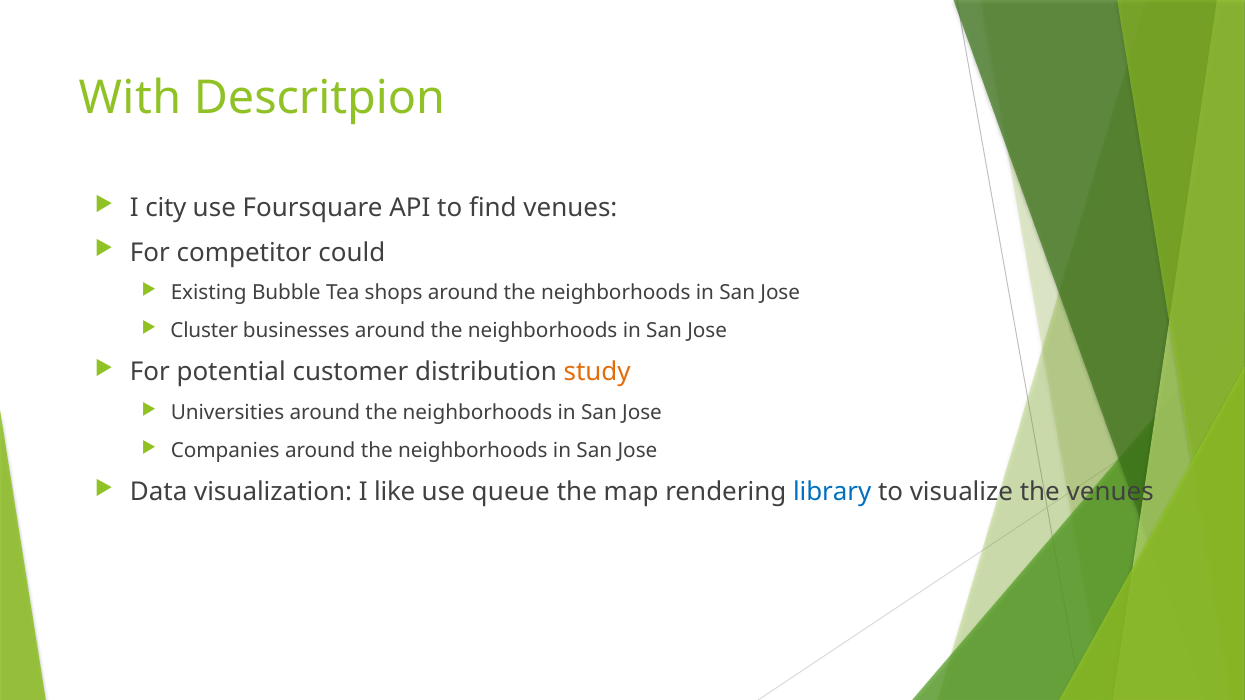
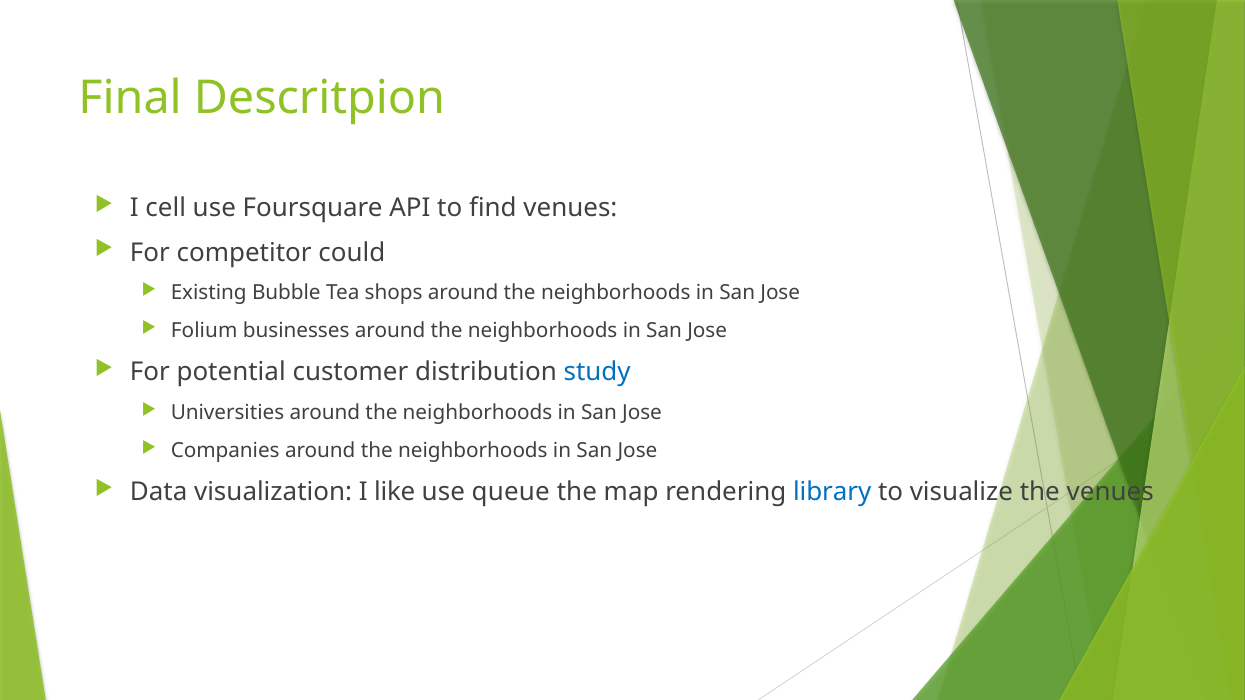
With: With -> Final
city: city -> cell
Cluster: Cluster -> Folium
study colour: orange -> blue
